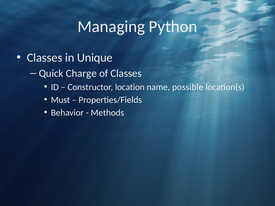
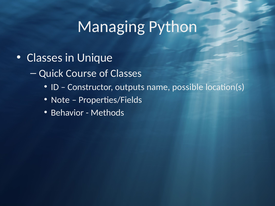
Charge: Charge -> Course
location: location -> outputs
Must: Must -> Note
